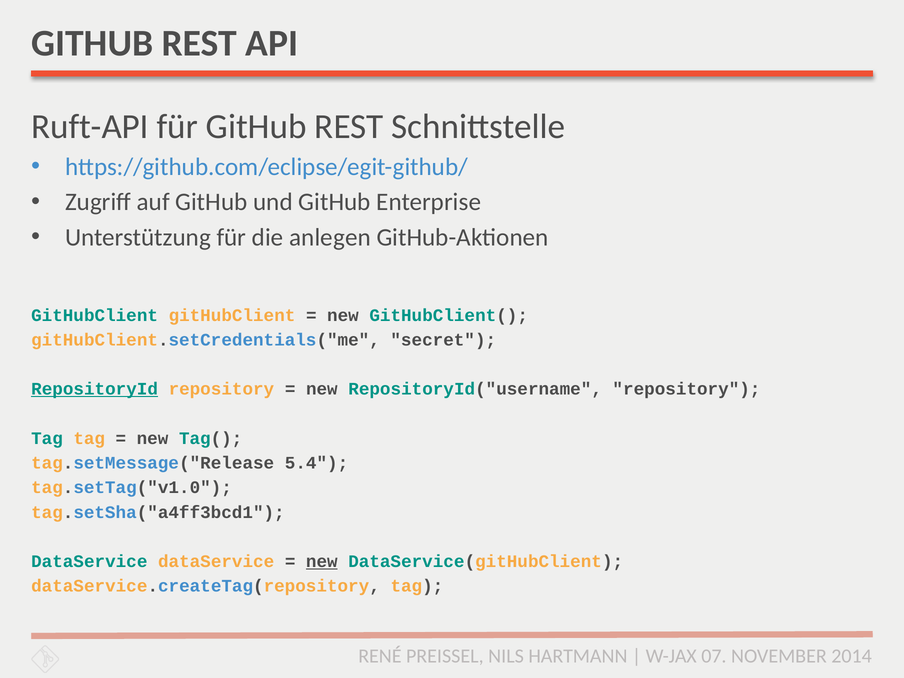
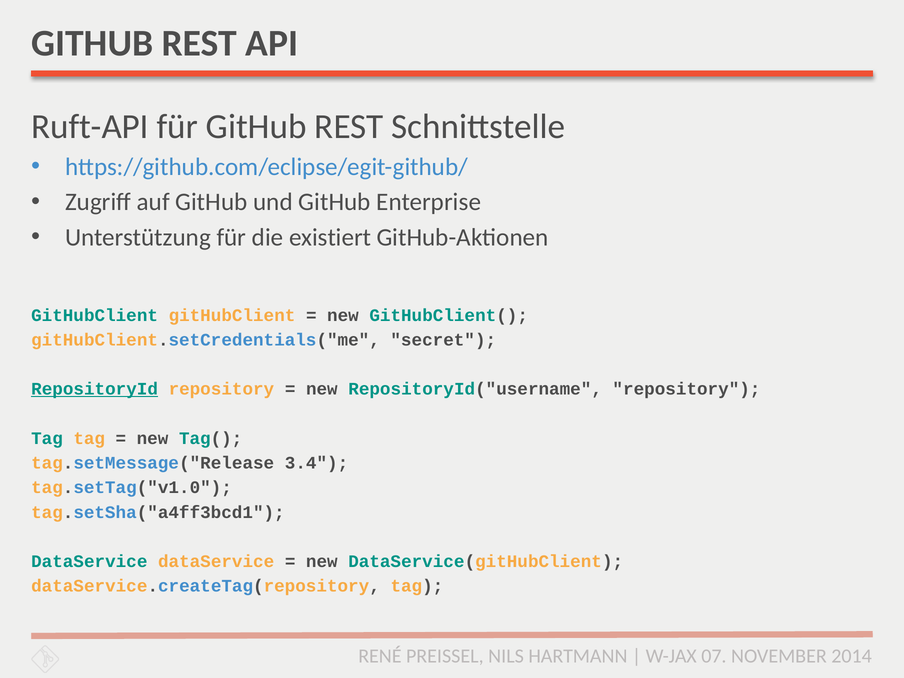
anlegen: anlegen -> existiert
5.4: 5.4 -> 3.4
new at (322, 562) underline: present -> none
